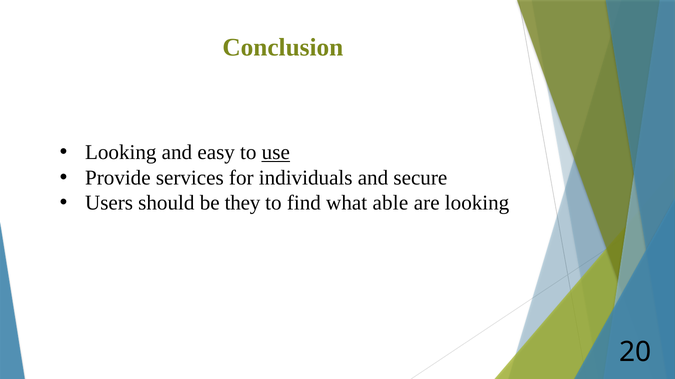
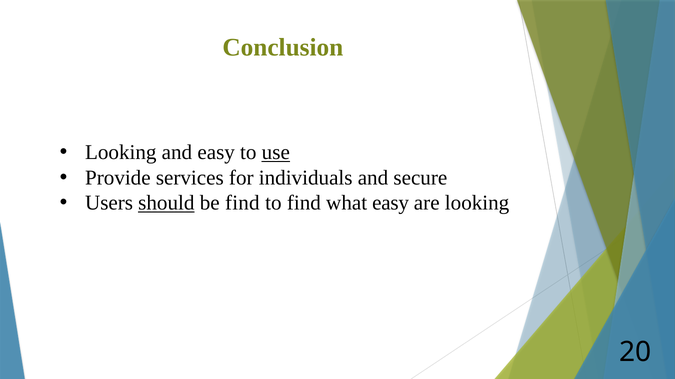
should underline: none -> present
be they: they -> find
what able: able -> easy
